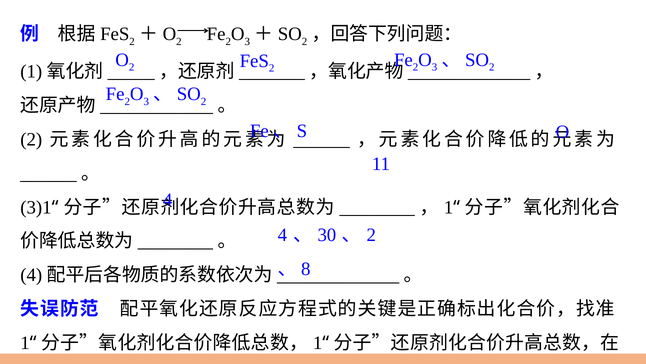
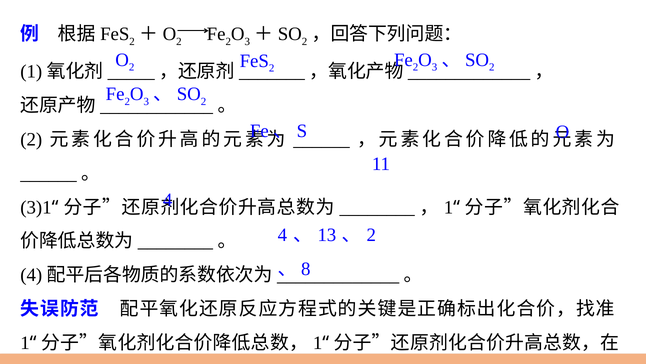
30: 30 -> 13
